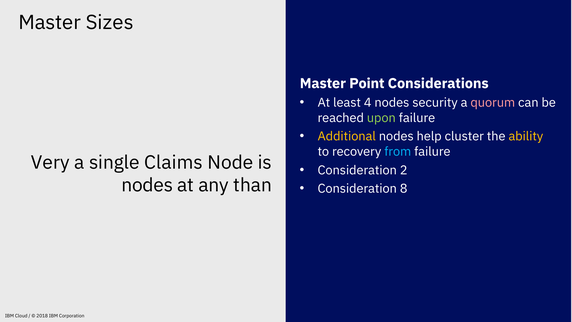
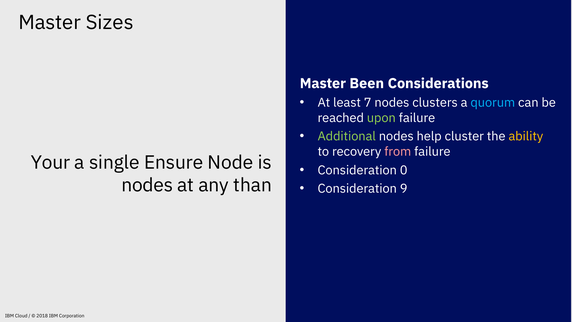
Point: Point -> Been
4: 4 -> 7
security: security -> clusters
quorum colour: pink -> light blue
Additional colour: yellow -> light green
from colour: light blue -> pink
Very: Very -> Your
Claims: Claims -> Ensure
2: 2 -> 0
8: 8 -> 9
